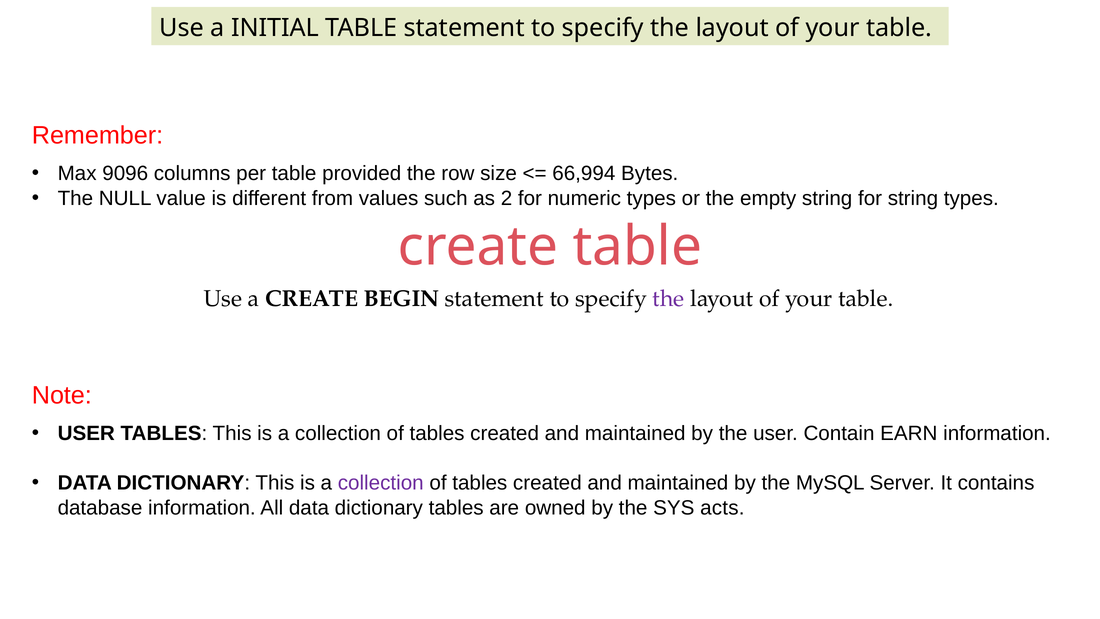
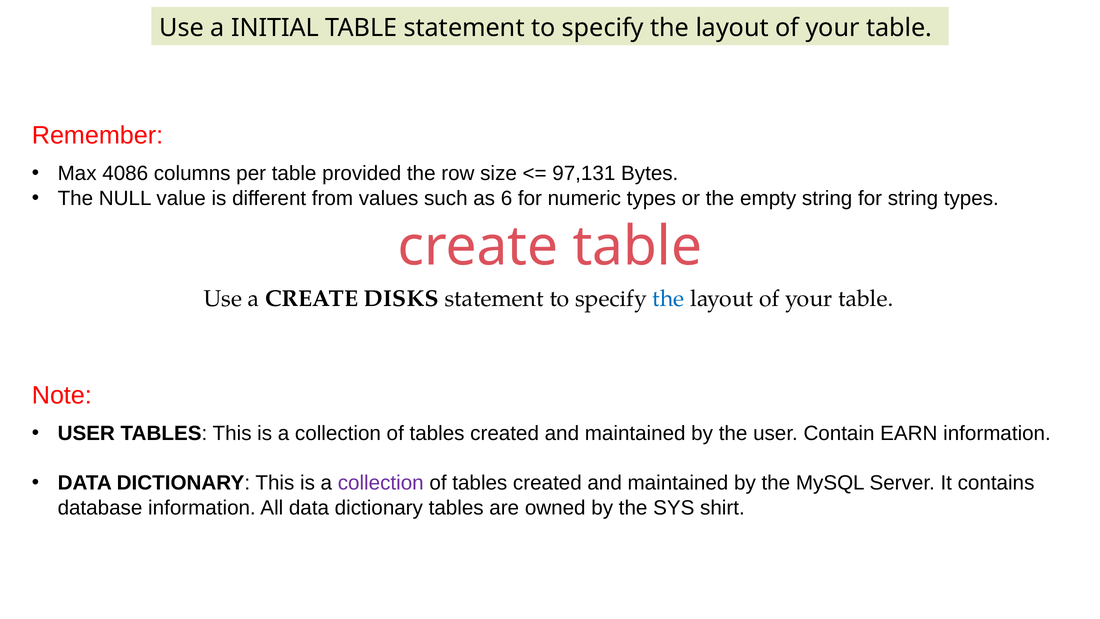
9096: 9096 -> 4086
66,994: 66,994 -> 97,131
2: 2 -> 6
BEGIN: BEGIN -> DISKS
the at (668, 299) colour: purple -> blue
acts: acts -> shirt
